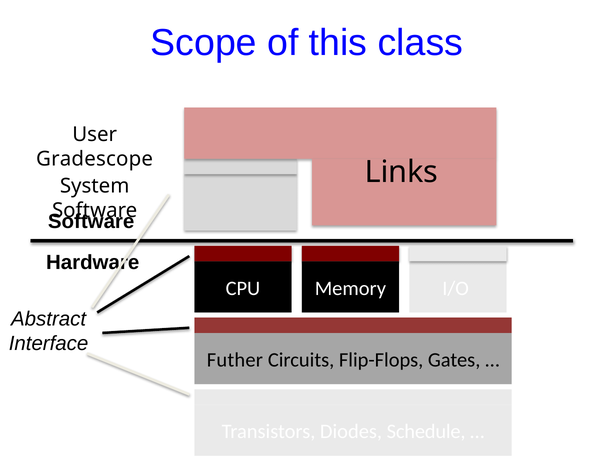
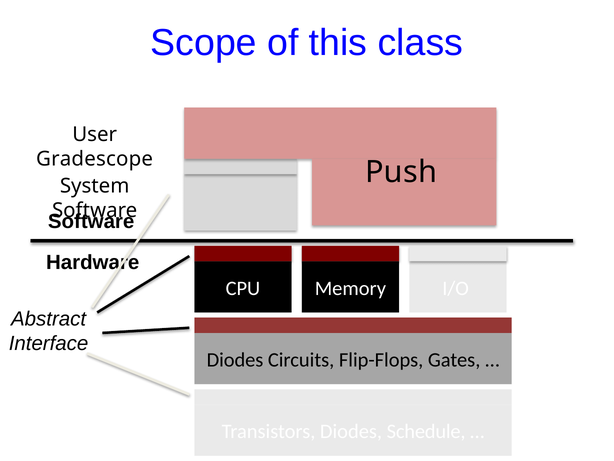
Links: Links -> Push
Futher at (235, 360): Futher -> Diodes
